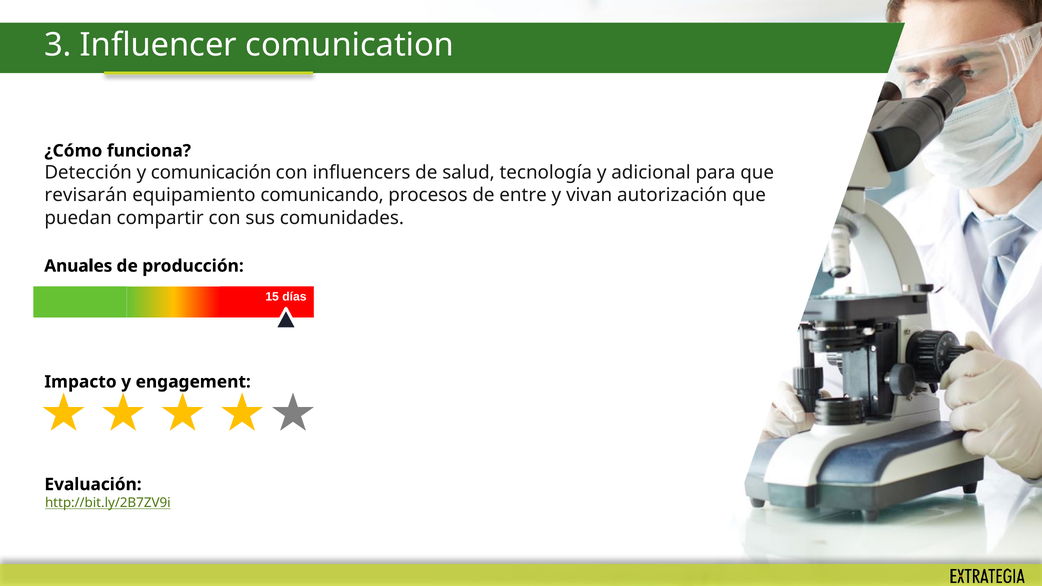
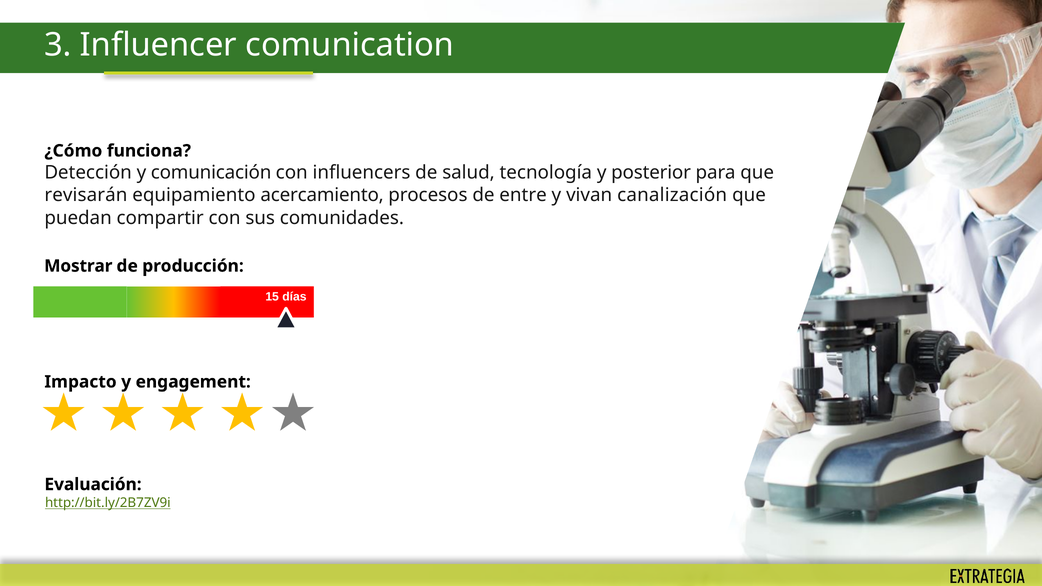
adicional: adicional -> posterior
comunicando: comunicando -> acercamiento
autorización: autorización -> canalización
Anuales: Anuales -> Mostrar
